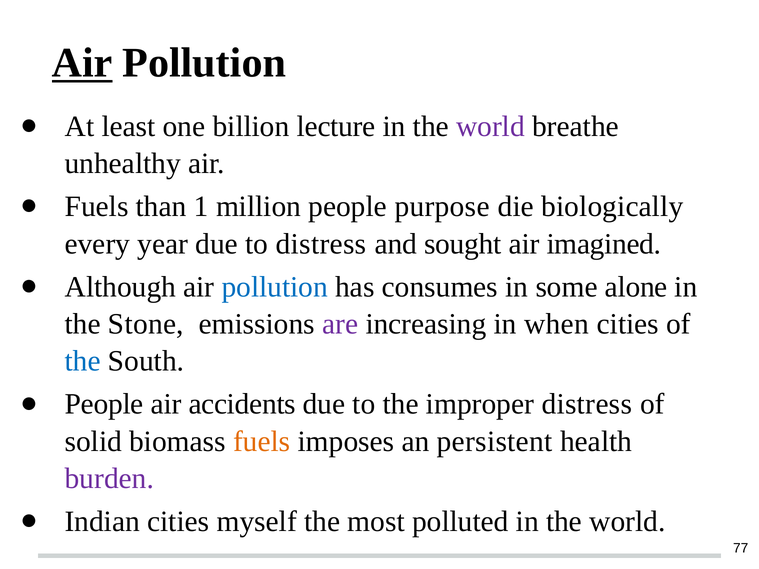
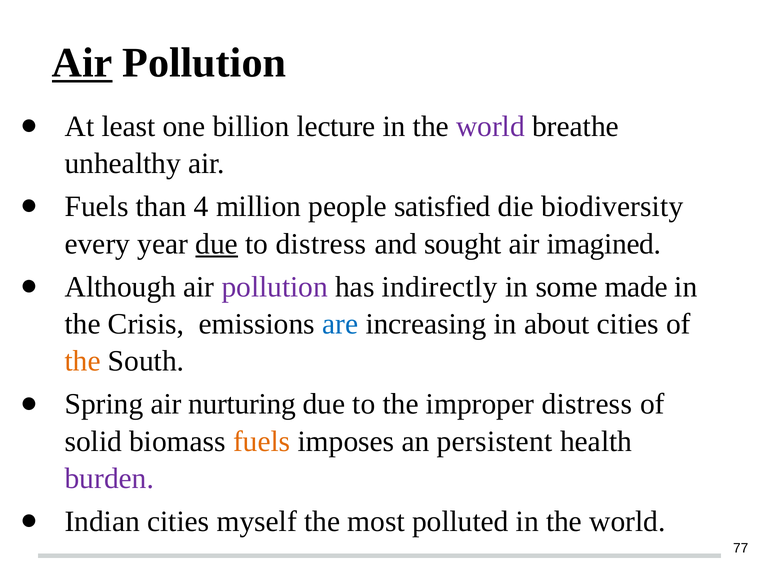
1: 1 -> 4
purpose: purpose -> satisfied
biologically: biologically -> biodiversity
due at (217, 244) underline: none -> present
pollution at (275, 287) colour: blue -> purple
consumes: consumes -> indirectly
alone: alone -> made
Stone: Stone -> Crisis
are colour: purple -> blue
when: when -> about
the at (83, 361) colour: blue -> orange
People at (104, 404): People -> Spring
accidents: accidents -> nurturing
